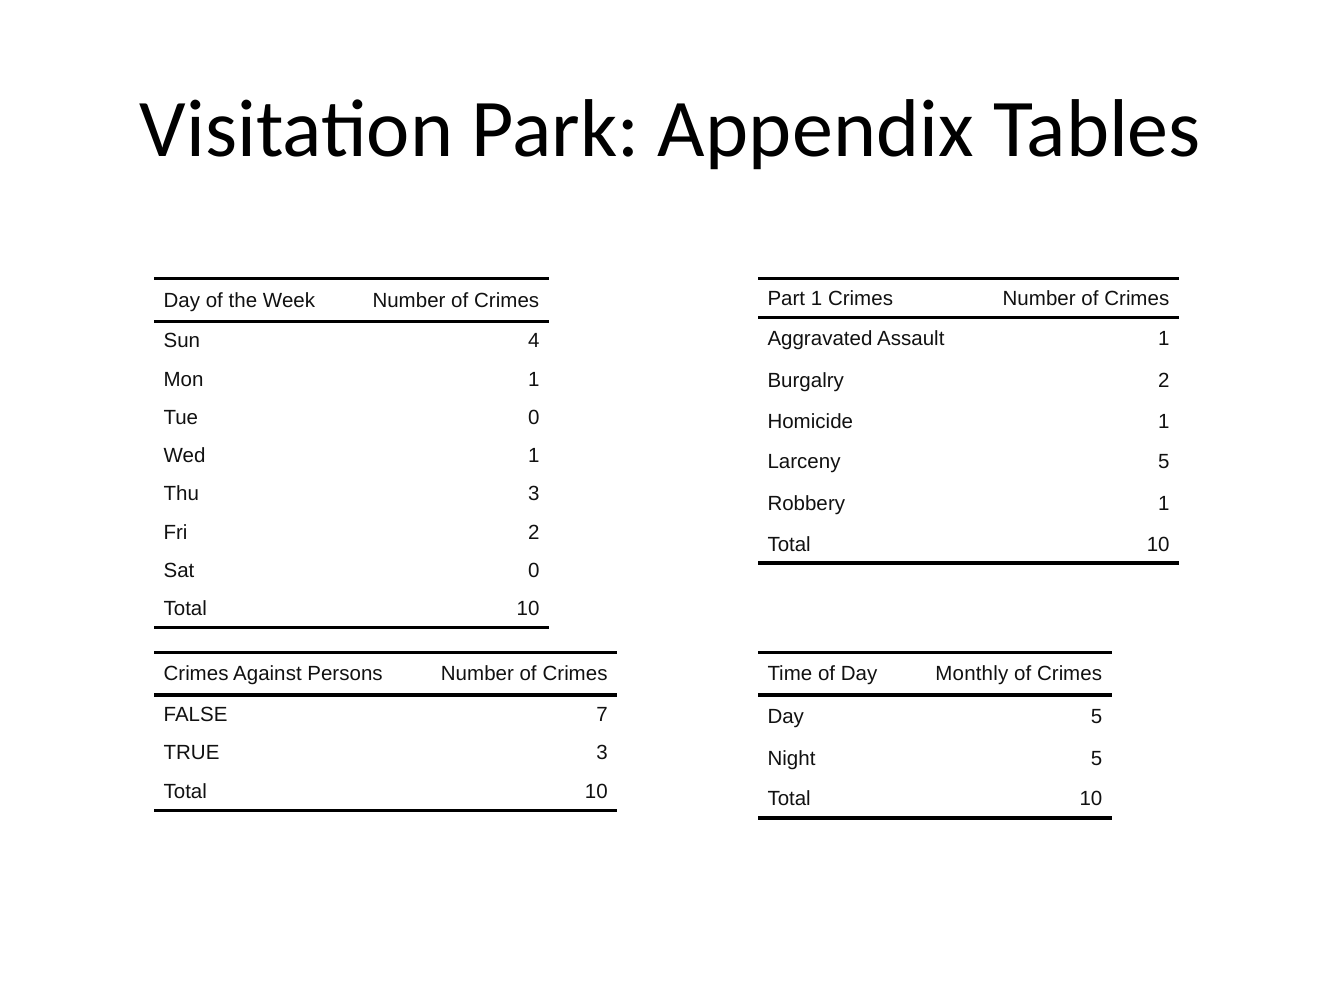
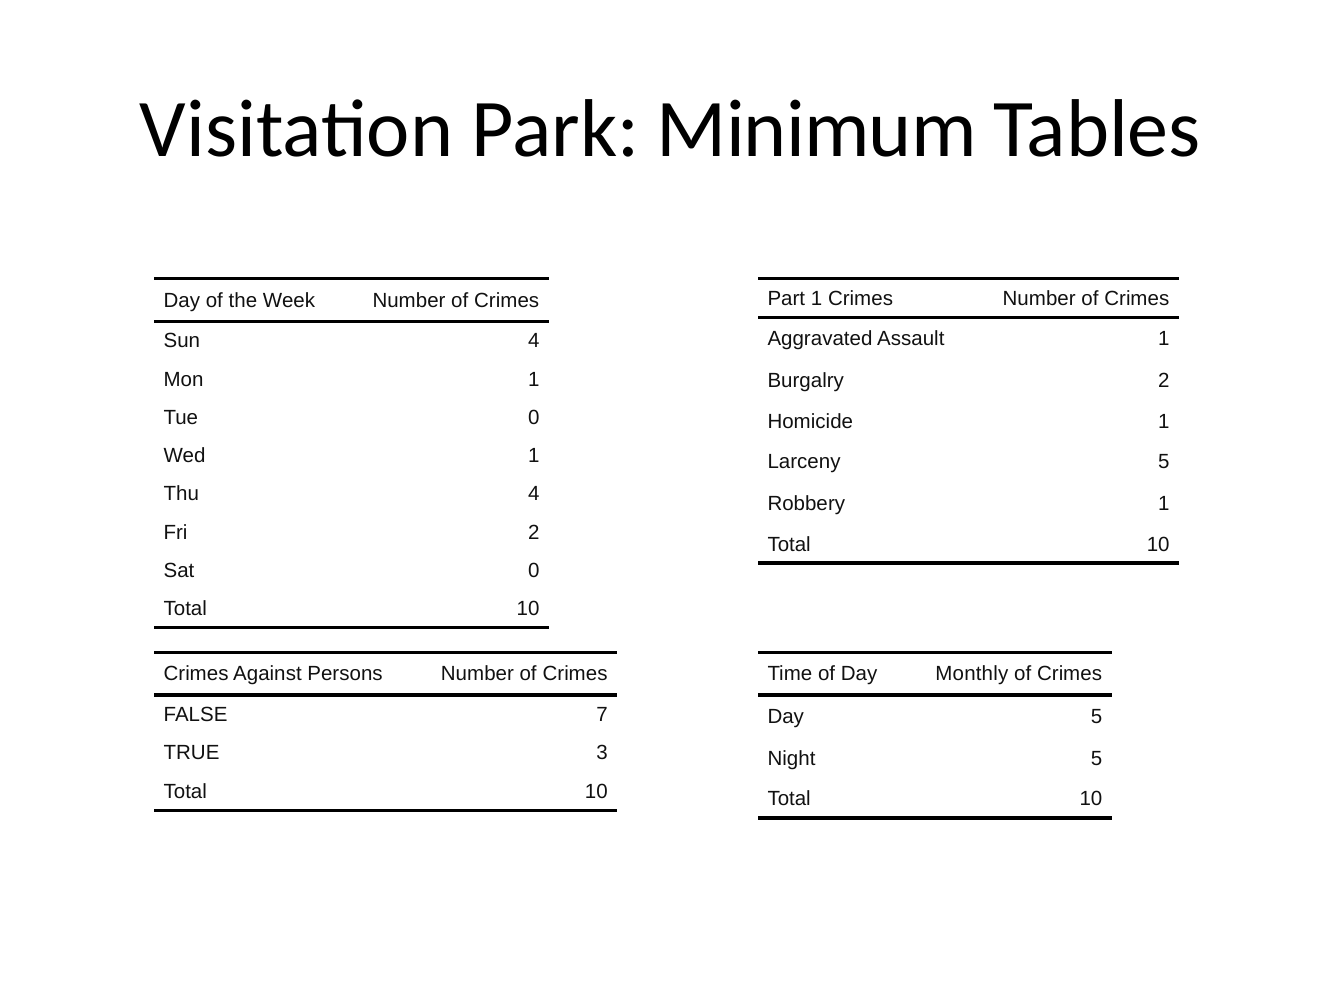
Appendix: Appendix -> Minimum
Thu 3: 3 -> 4
